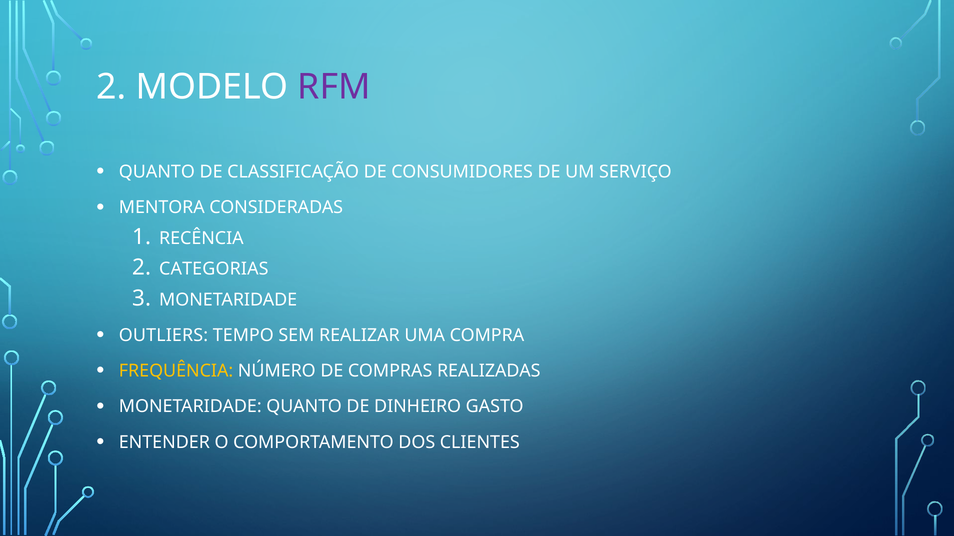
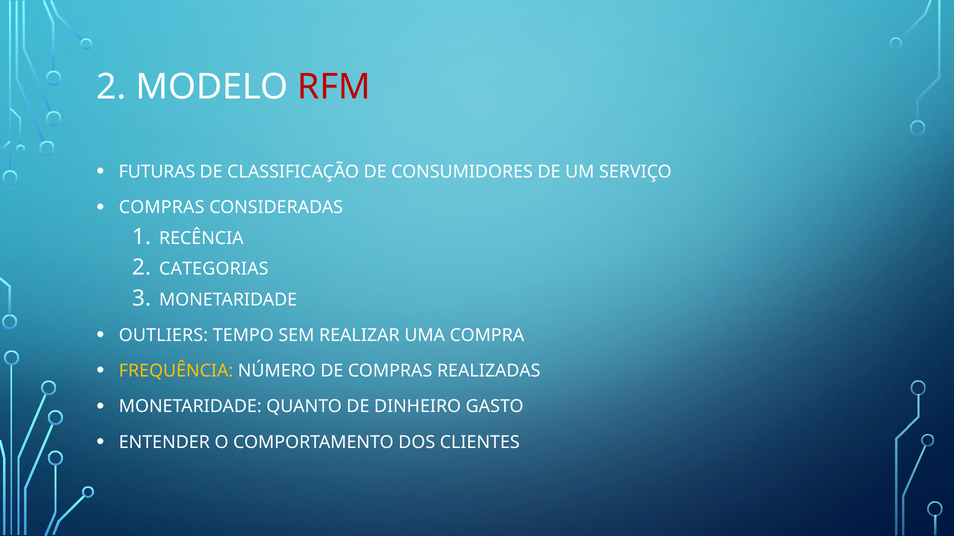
RFM colour: purple -> red
QUANTO at (157, 172): QUANTO -> FUTURAS
MENTORA at (162, 208): MENTORA -> COMPRAS
